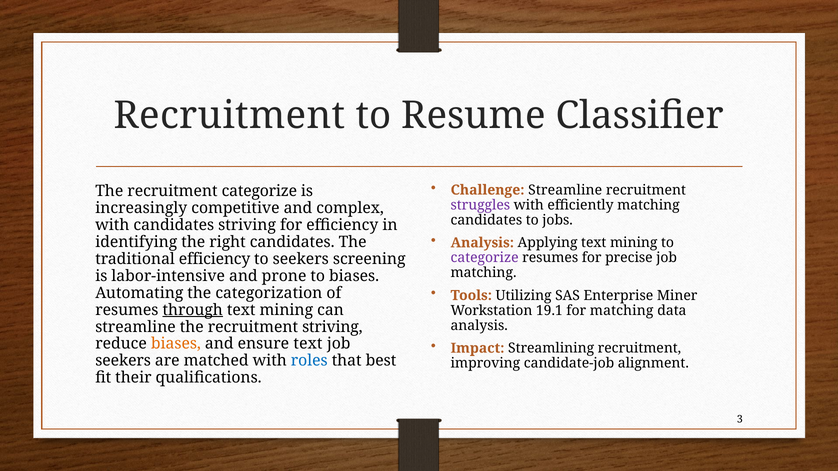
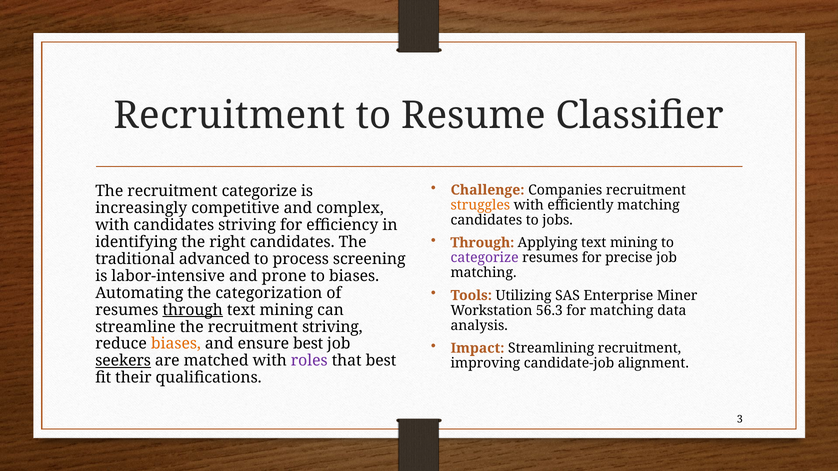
Challenge Streamline: Streamline -> Companies
struggles colour: purple -> orange
Analysis at (482, 243): Analysis -> Through
traditional efficiency: efficiency -> advanced
to seekers: seekers -> process
19.1: 19.1 -> 56.3
ensure text: text -> best
seekers at (123, 361) underline: none -> present
roles colour: blue -> purple
